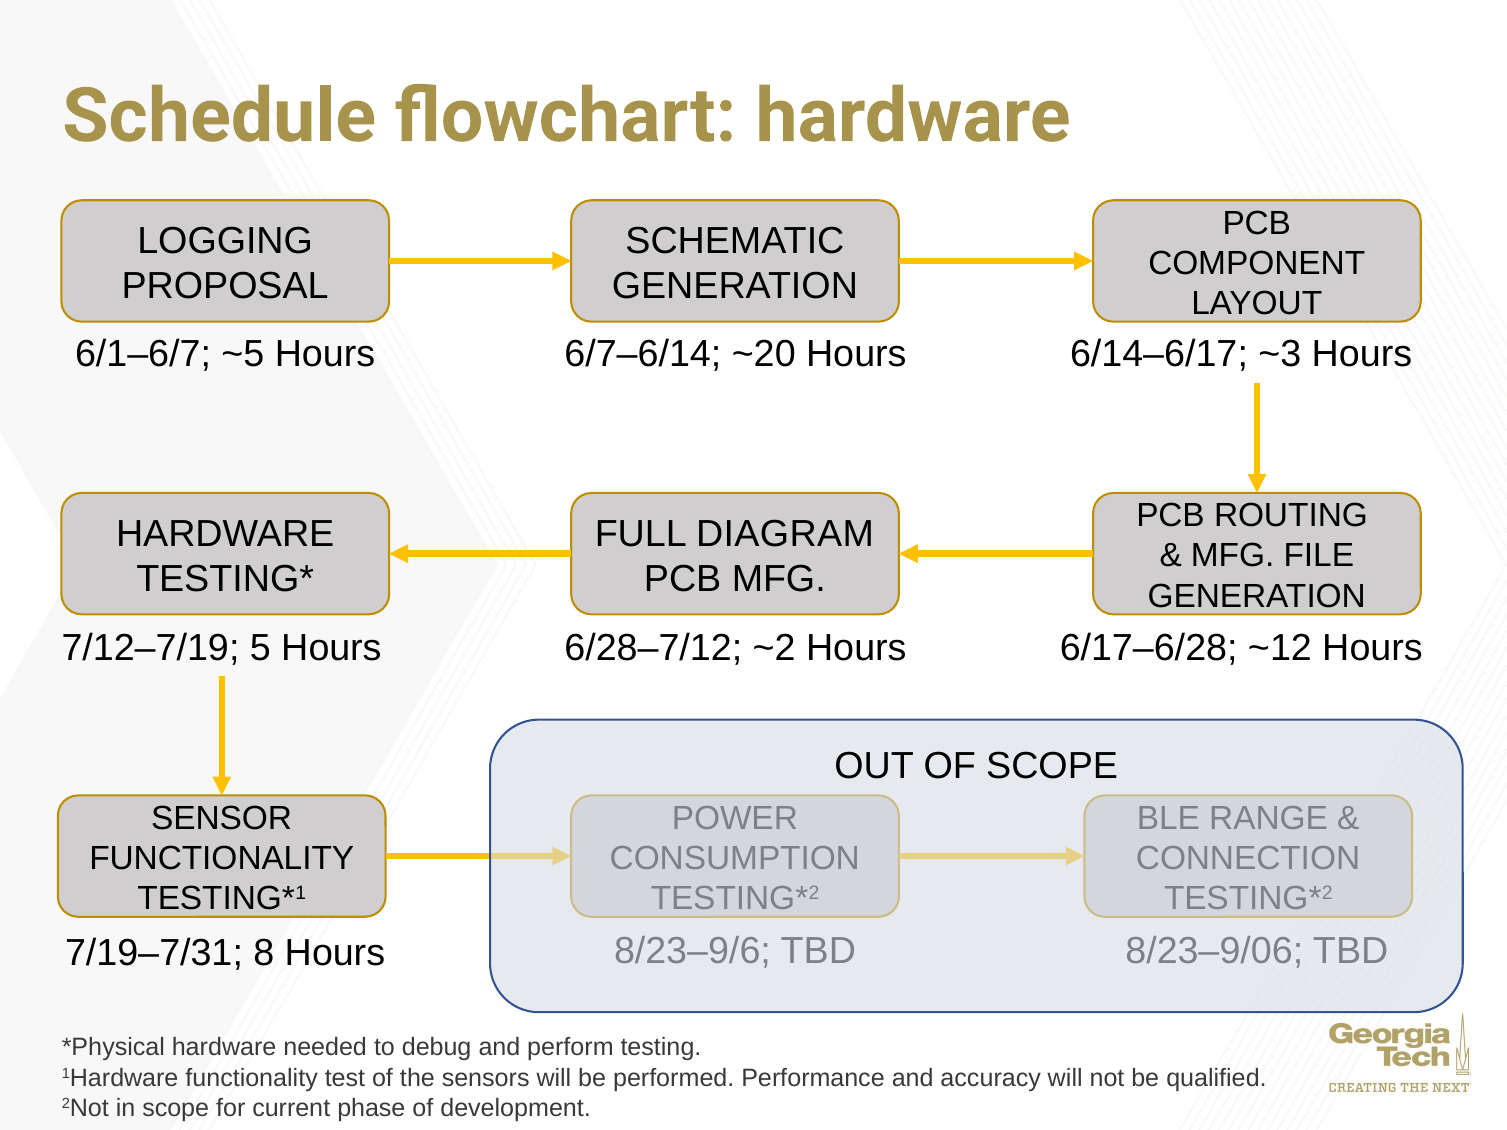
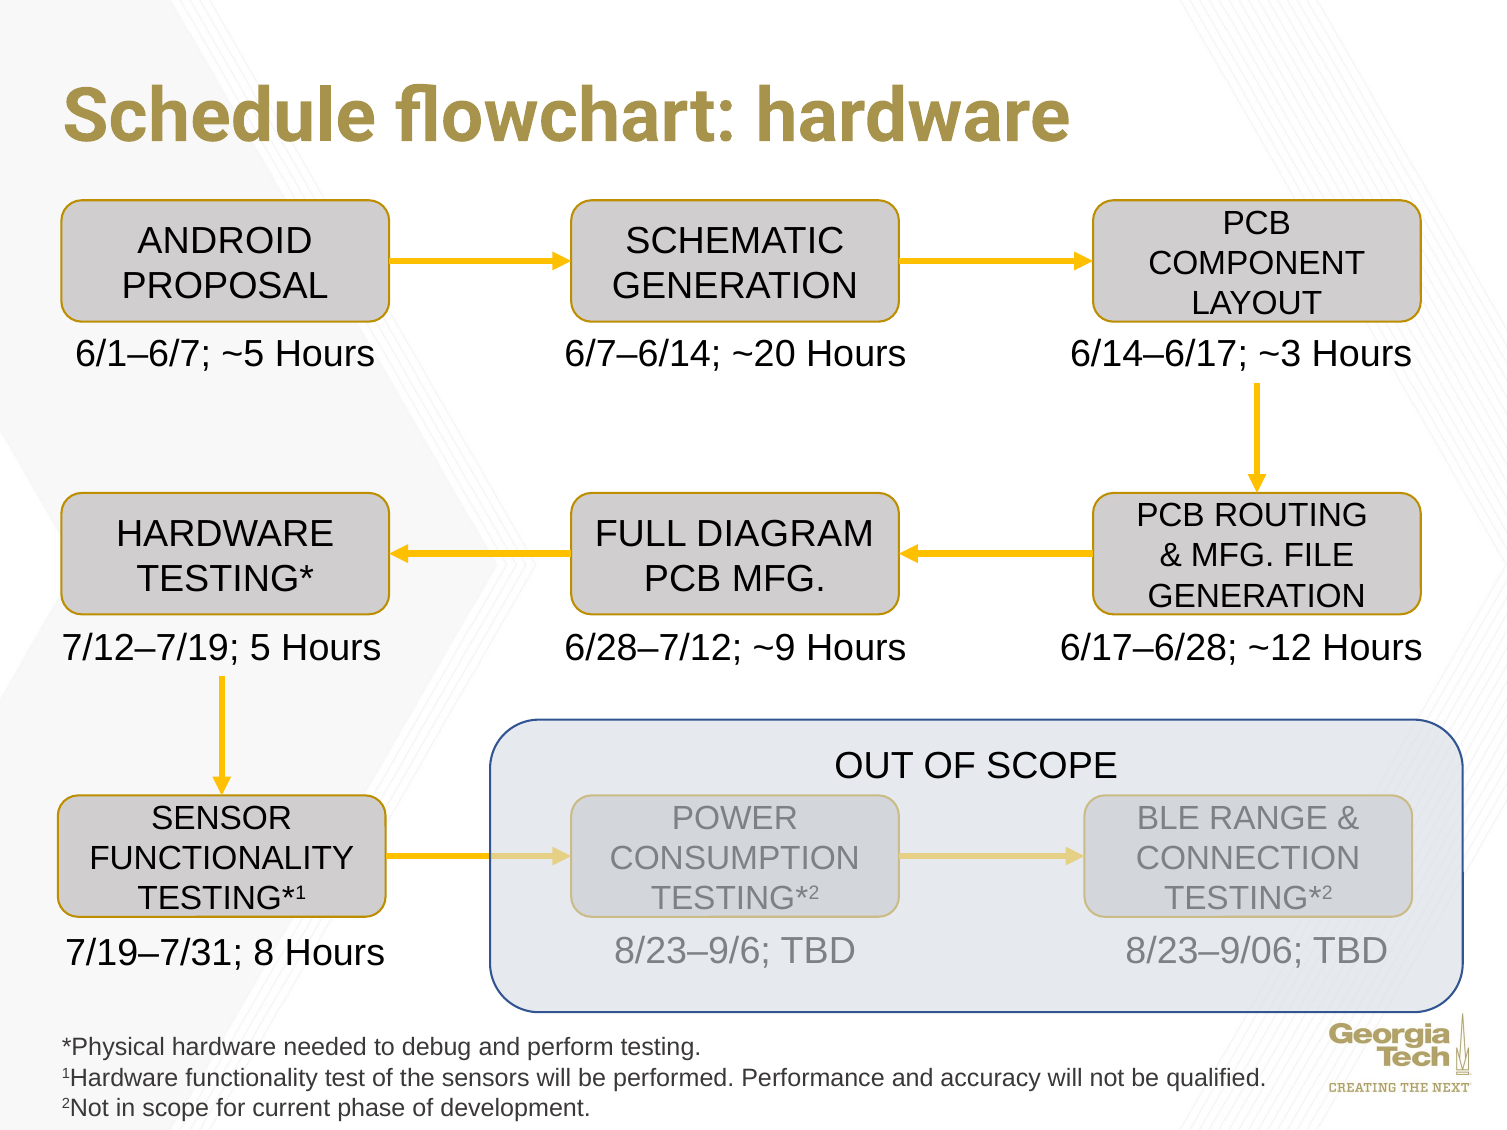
LOGGING: LOGGING -> ANDROID
~2: ~2 -> ~9
